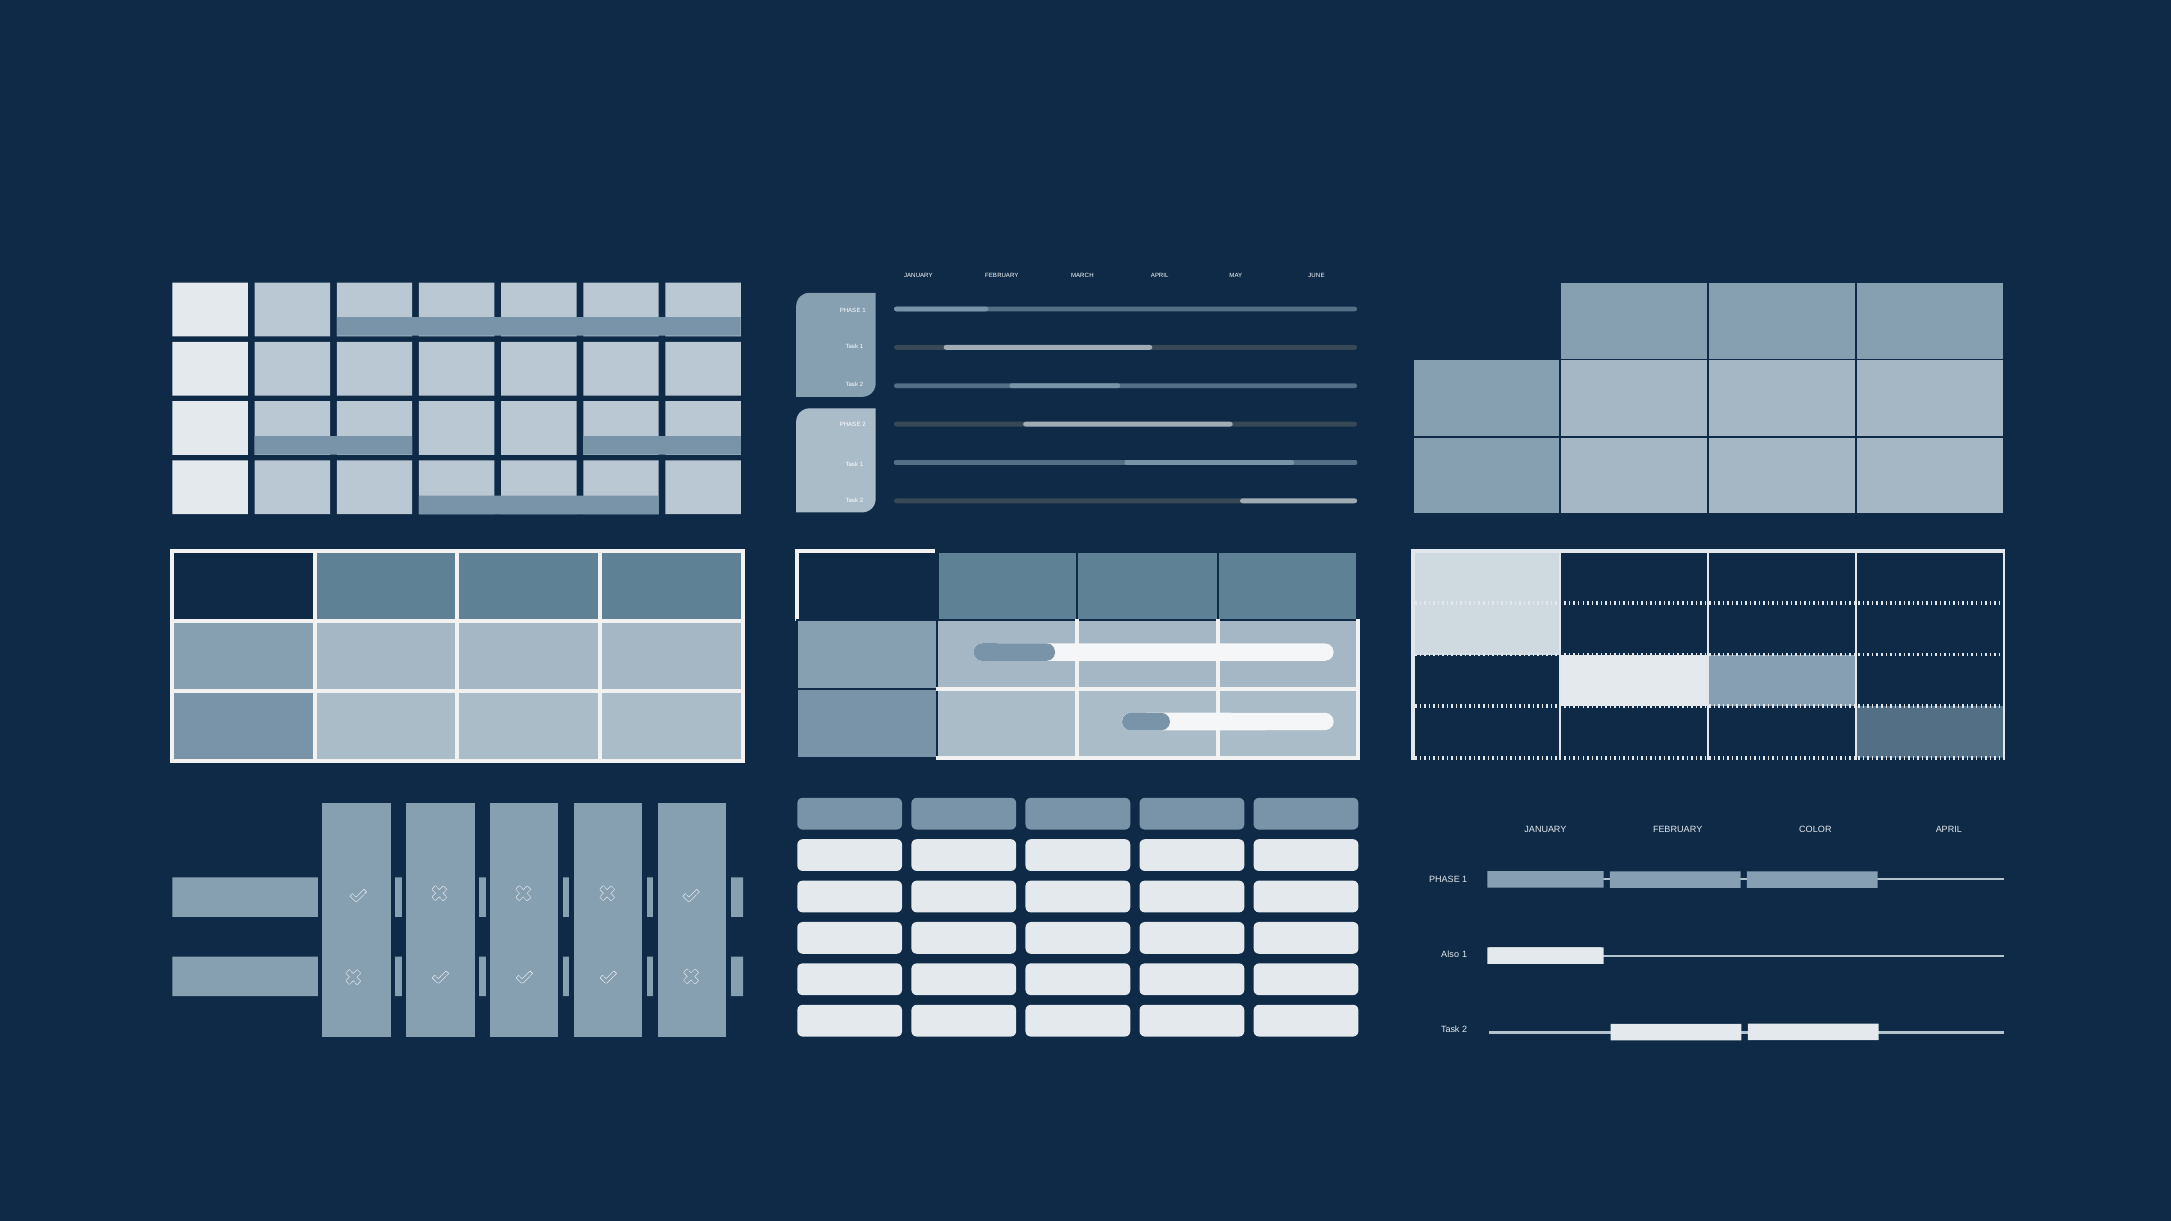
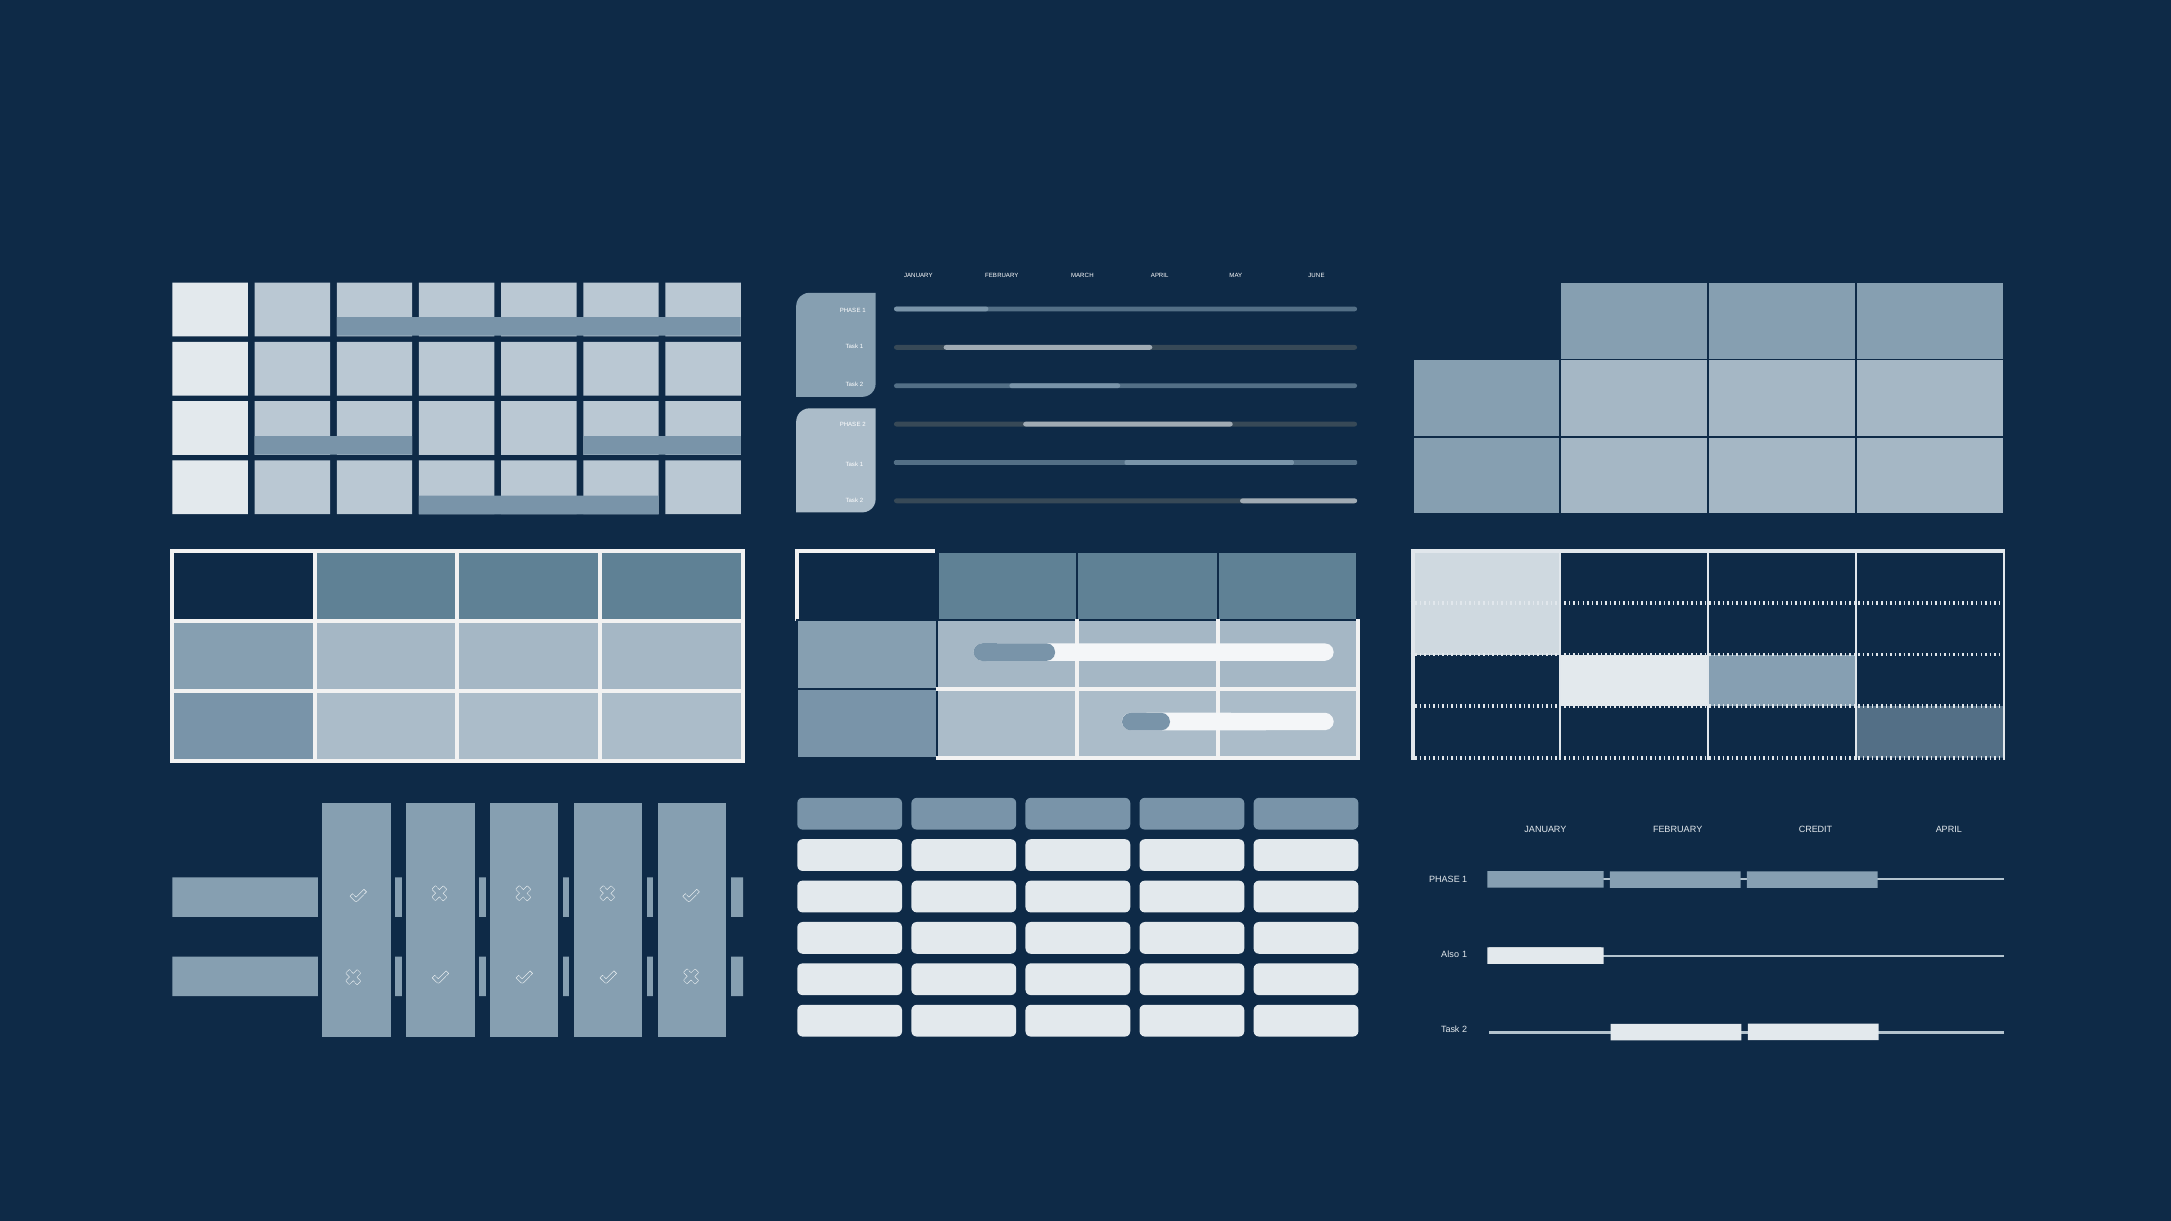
COLOR: COLOR -> CREDIT
